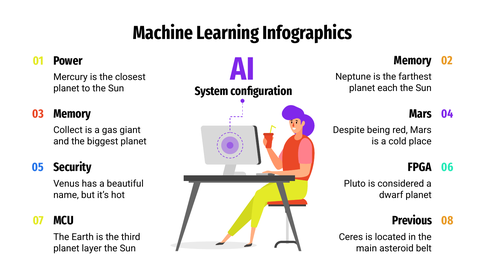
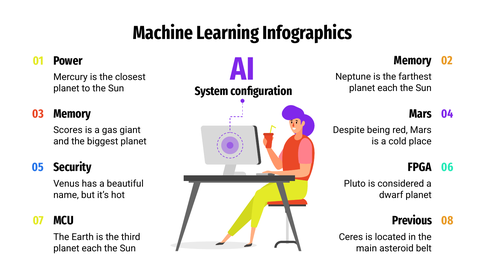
Collect: Collect -> Scores
layer at (92, 248): layer -> each
